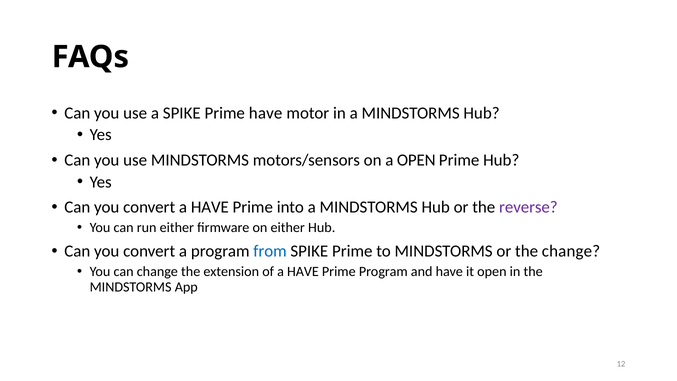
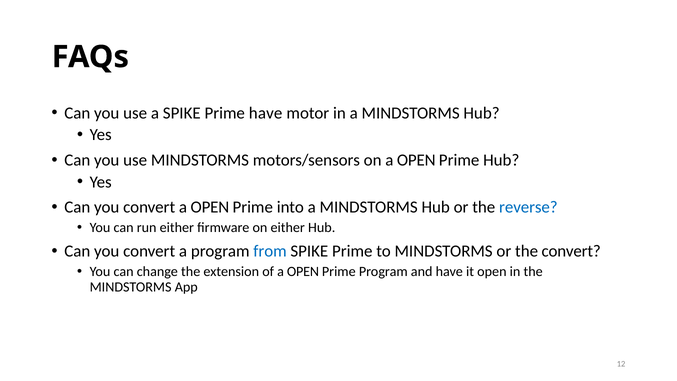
convert a HAVE: HAVE -> OPEN
reverse colour: purple -> blue
the change: change -> convert
of a HAVE: HAVE -> OPEN
